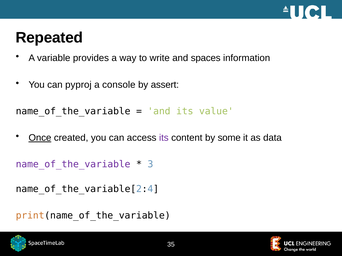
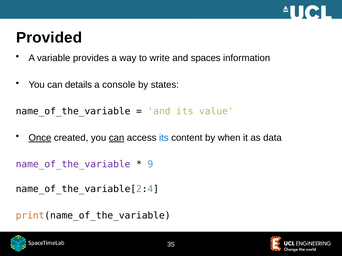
Repeated: Repeated -> Provided
pyproj: pyproj -> details
assert: assert -> states
can at (117, 138) underline: none -> present
its at (164, 138) colour: purple -> blue
some: some -> when
3: 3 -> 9
